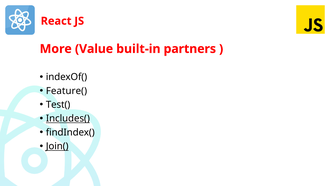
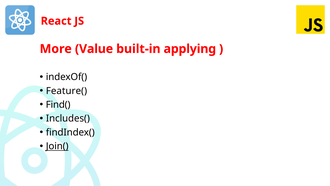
partners: partners -> applying
Test(: Test( -> Find(
Includes( underline: present -> none
